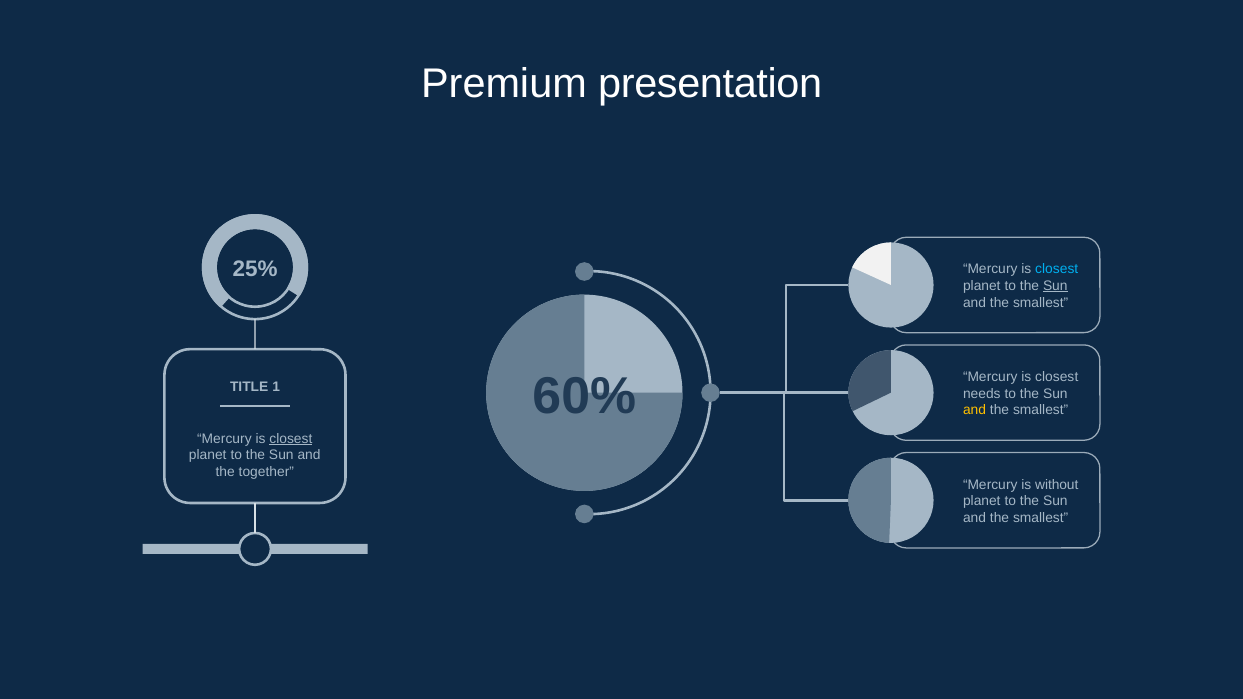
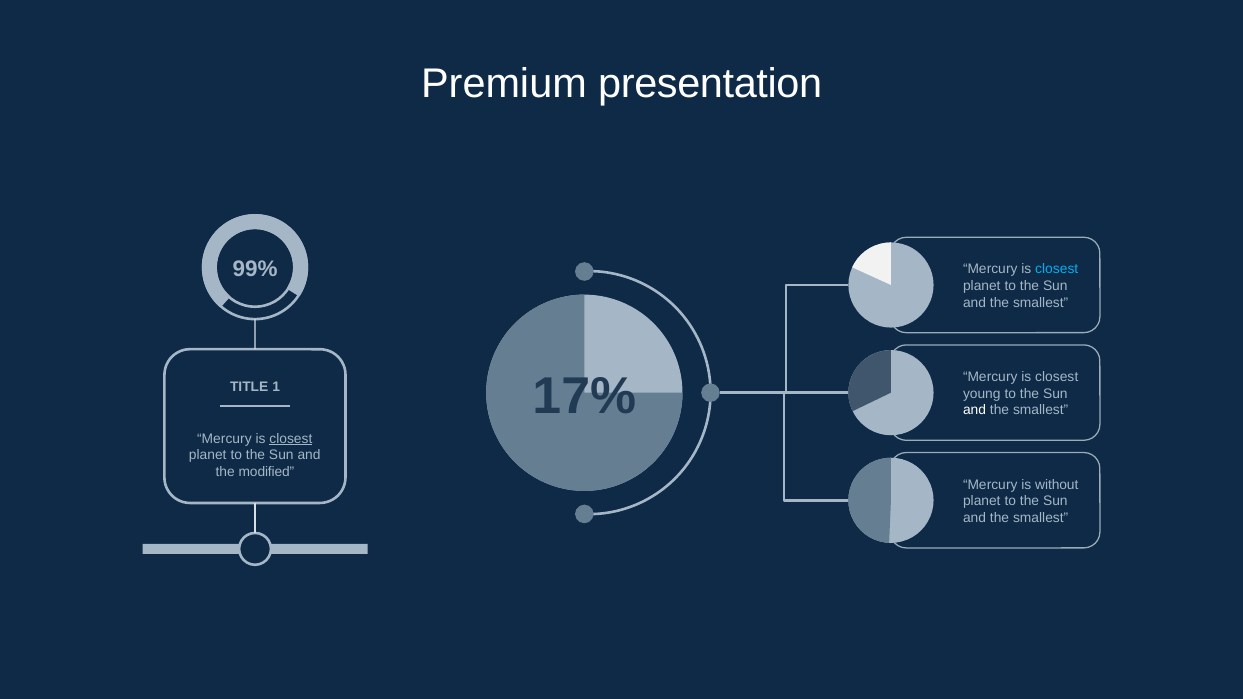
25%: 25% -> 99%
Sun at (1055, 286) underline: present -> none
60%: 60% -> 17%
needs: needs -> young
and at (975, 410) colour: yellow -> white
together: together -> modified
